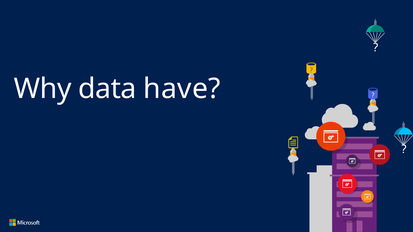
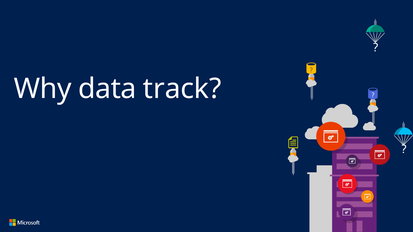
have: have -> track
